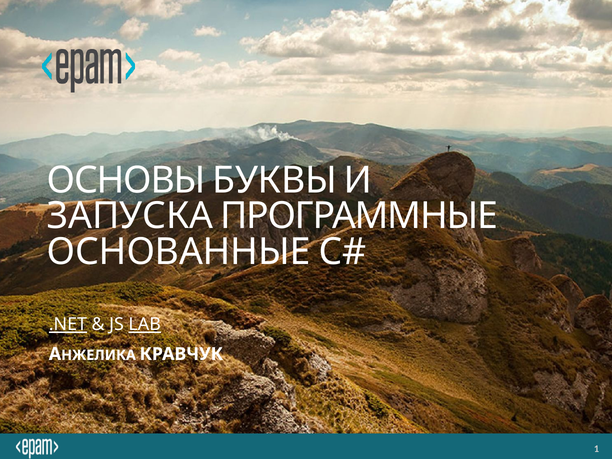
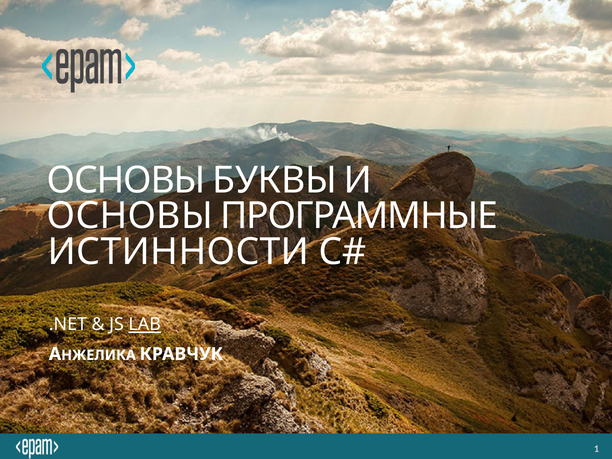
ЗАПУСКА at (130, 216): ЗАПУСКА -> ОСНОВЫ
ОСНОВАННЫЕ: ОСНОВАННЫЕ -> ИСТИННОСТИ
.NET underline: present -> none
